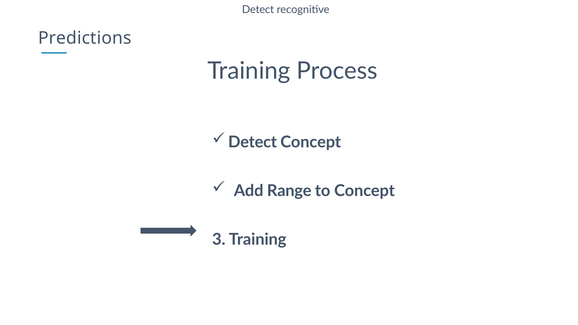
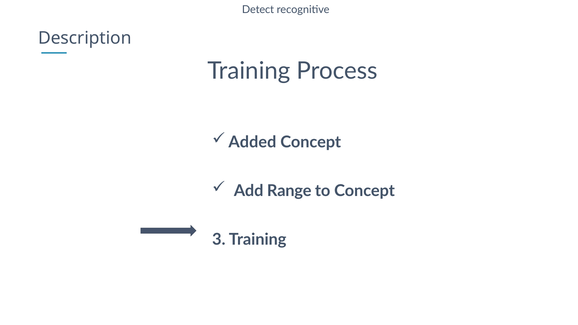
Predictions: Predictions -> Description
Detect at (253, 142): Detect -> Added
